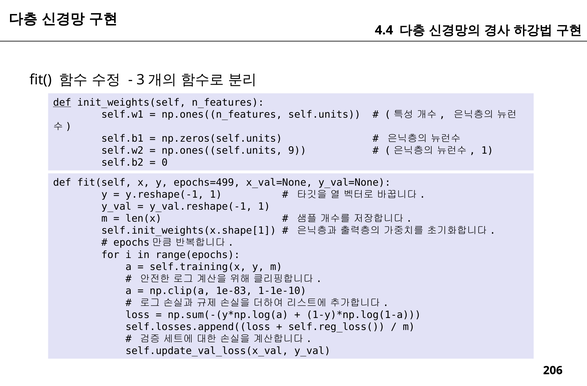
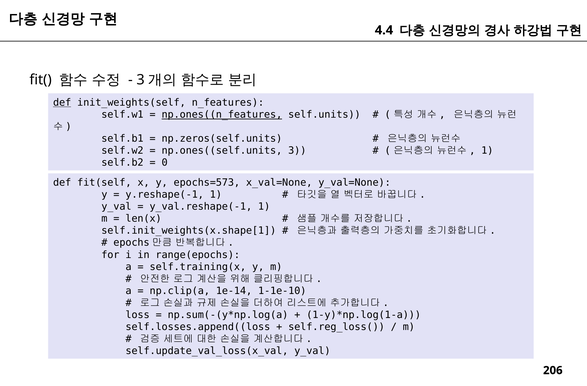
np.ones((n_features underline: none -> present
9: 9 -> 3
epochs=499: epochs=499 -> epochs=573
1e-83: 1e-83 -> 1e-14
